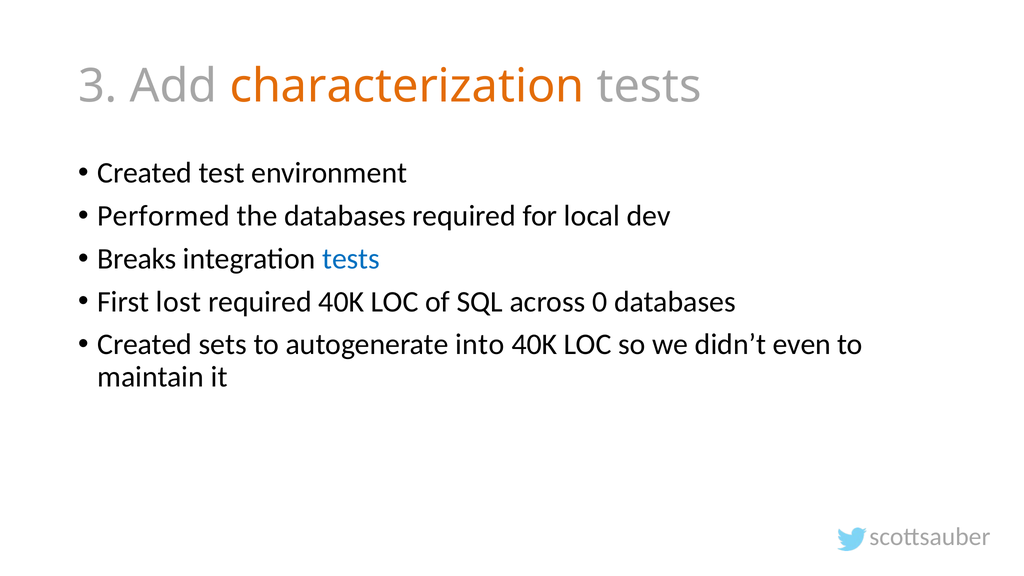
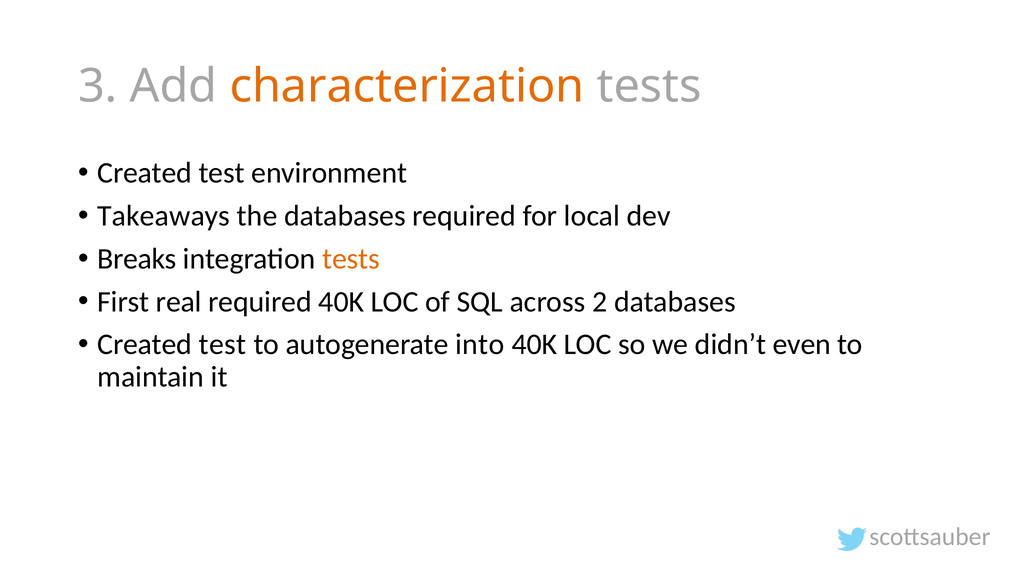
Performed: Performed -> Takeaways
tests at (351, 259) colour: blue -> orange
lost: lost -> real
0: 0 -> 2
sets at (223, 345): sets -> test
